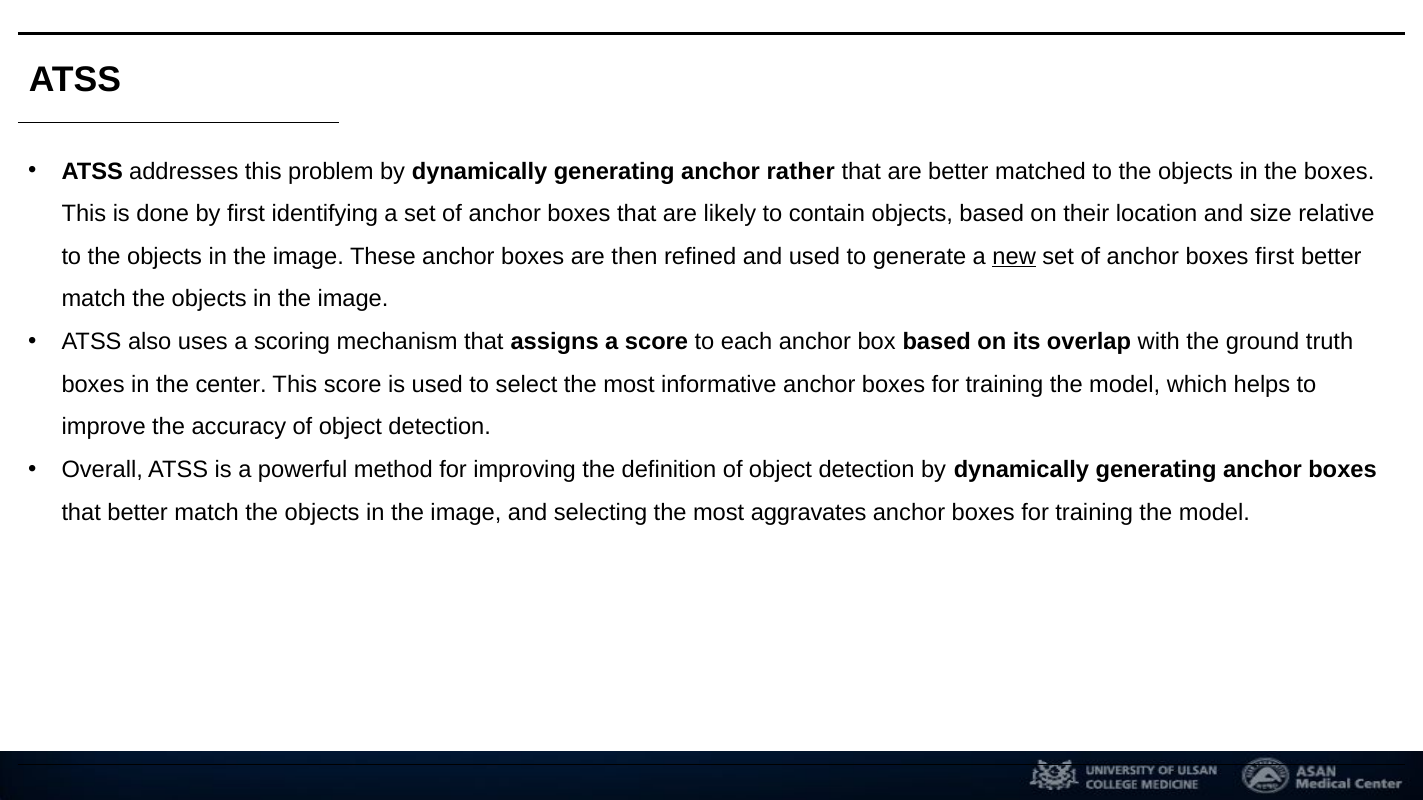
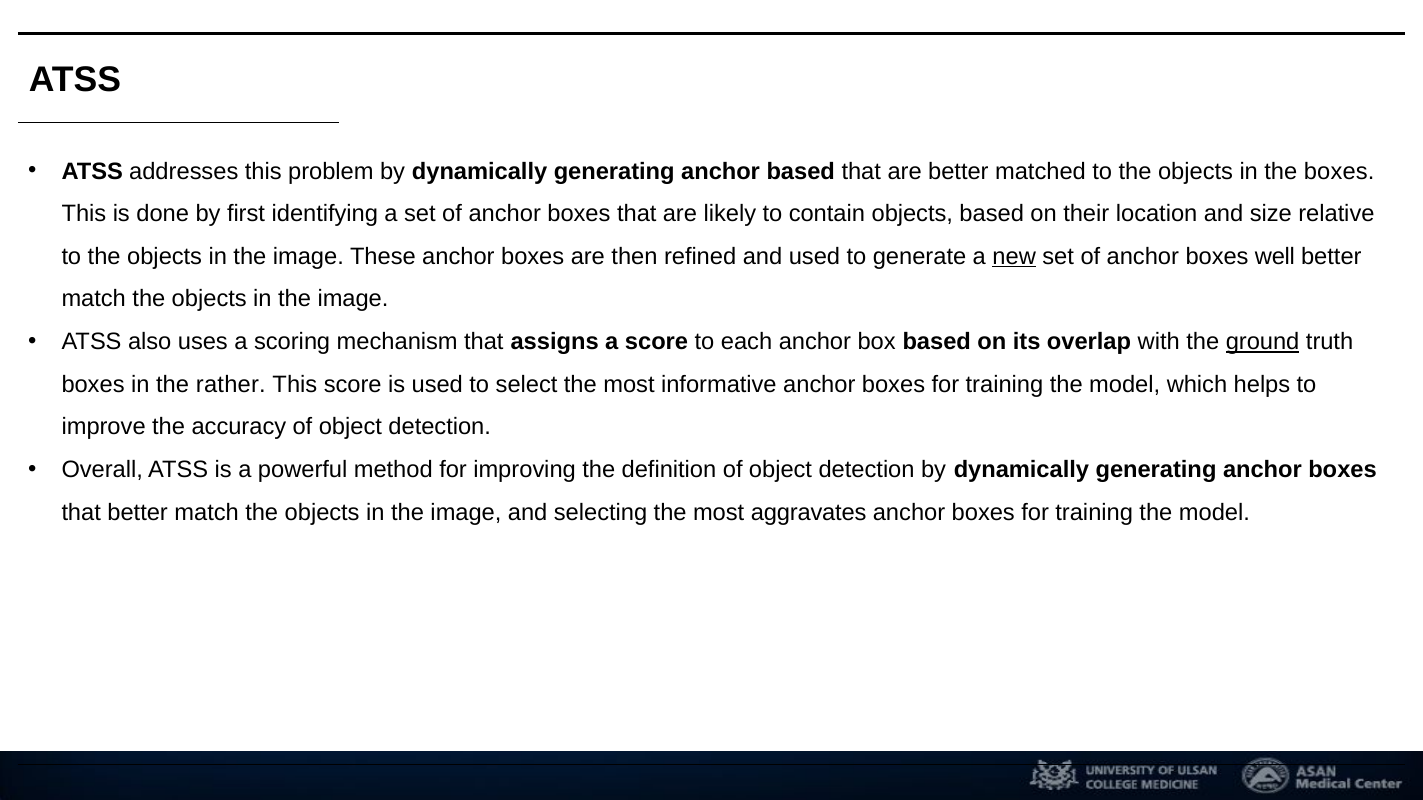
anchor rather: rather -> based
boxes first: first -> well
ground underline: none -> present
center: center -> rather
